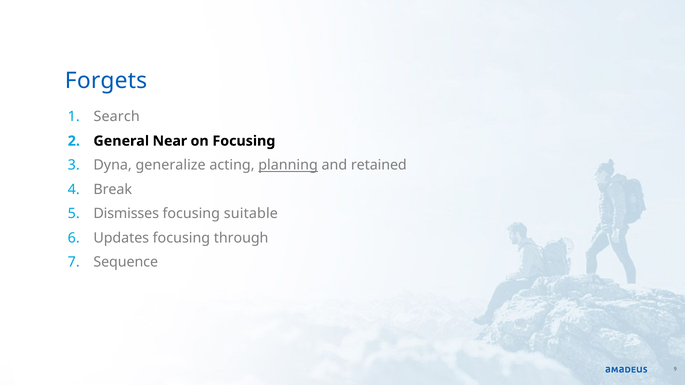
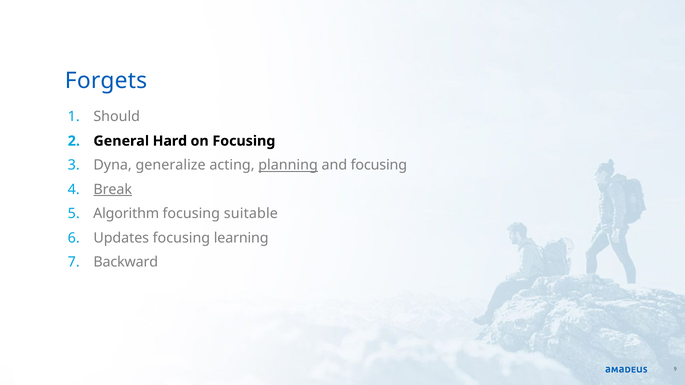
Search: Search -> Should
Near: Near -> Hard
and retained: retained -> focusing
Break underline: none -> present
Dismisses: Dismisses -> Algorithm
through: through -> learning
Sequence: Sequence -> Backward
